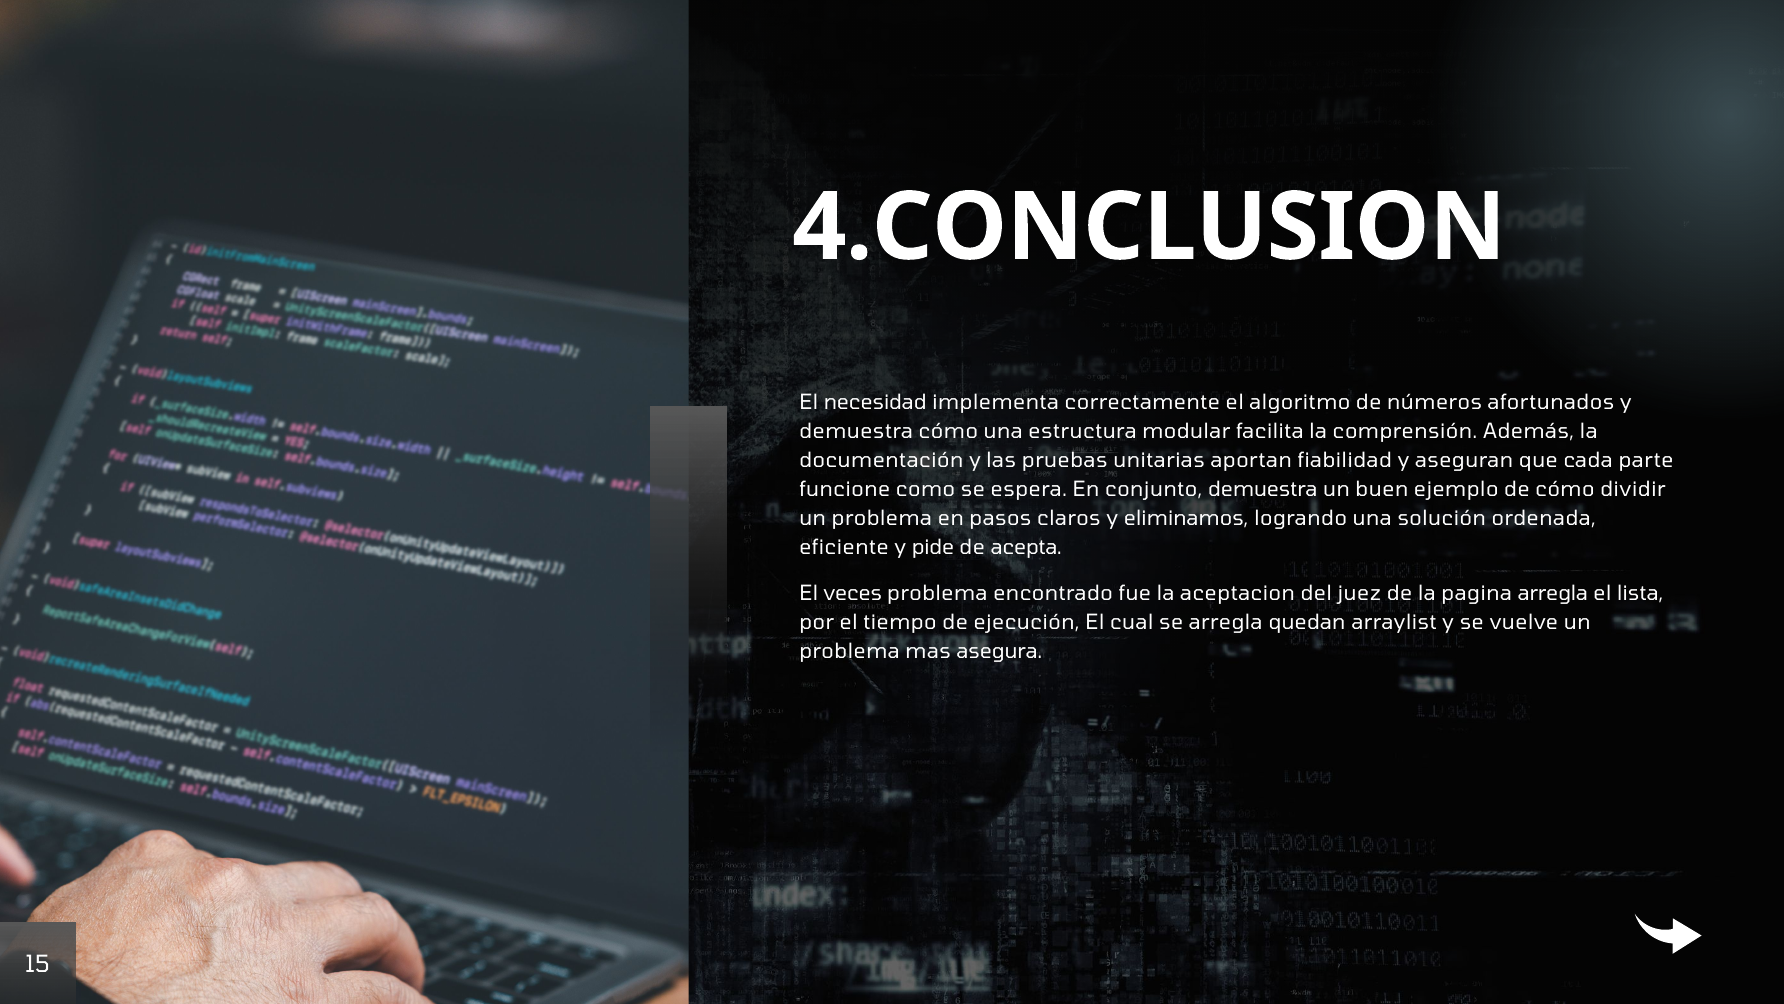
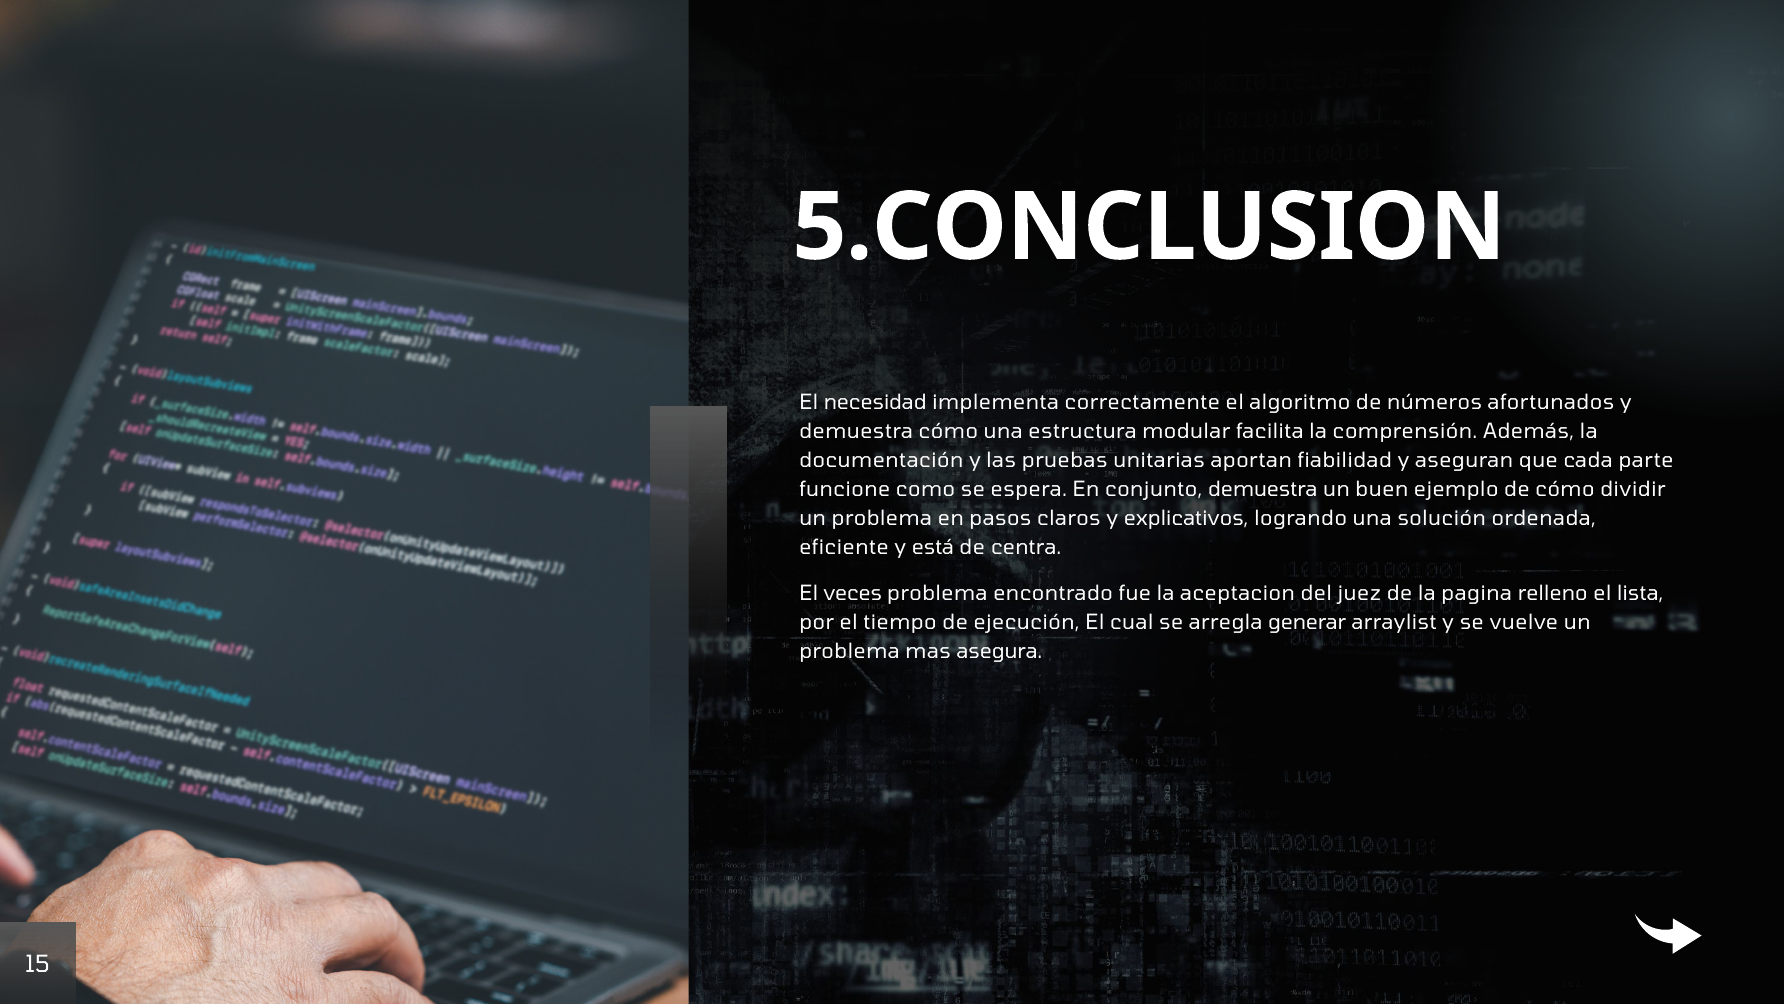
4.CONCLUSION: 4.CONCLUSION -> 5.CONCLUSION
eliminamos: eliminamos -> explicativos
pide: pide -> está
acepta: acepta -> centra
pagina arregla: arregla -> relleno
quedan: quedan -> generar
